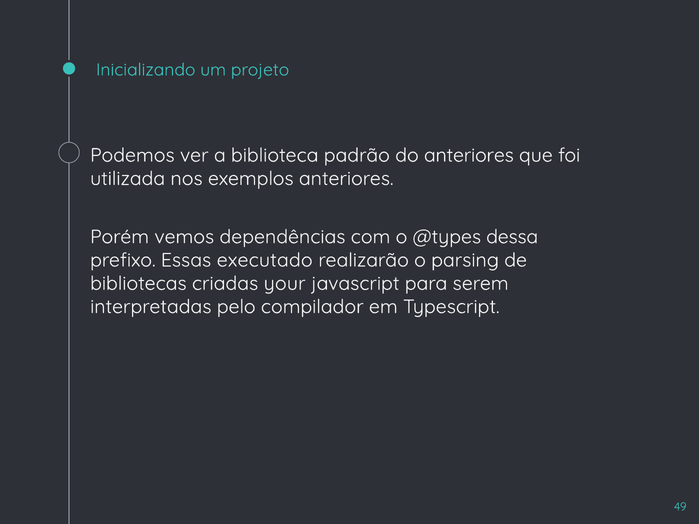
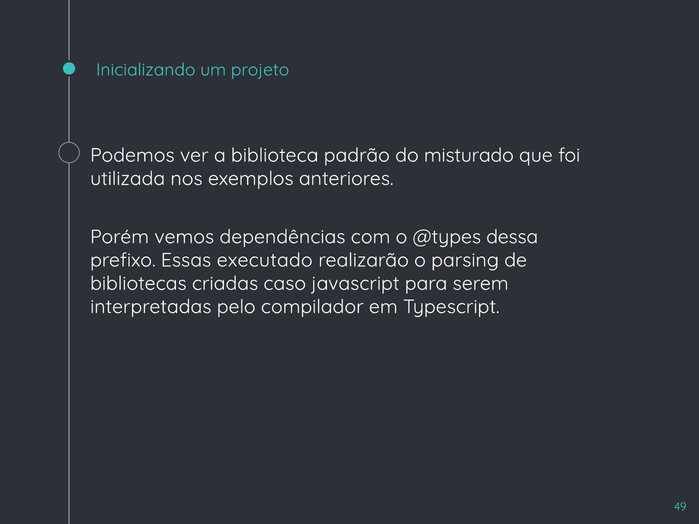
do anteriores: anteriores -> misturado
your: your -> caso
